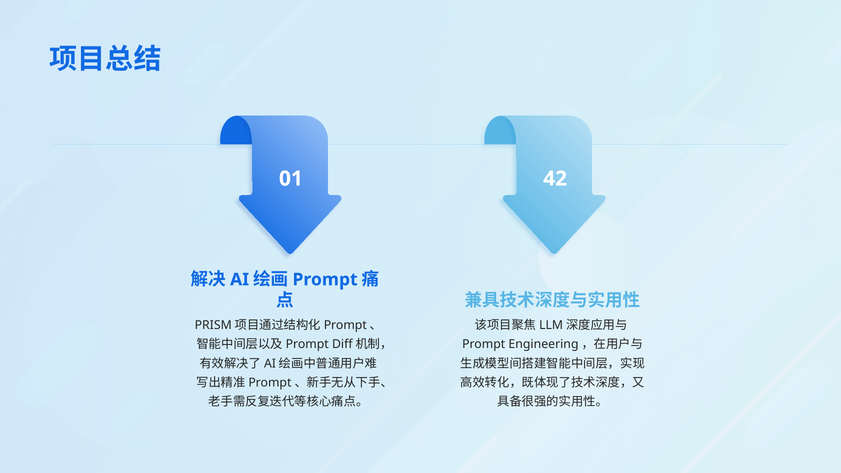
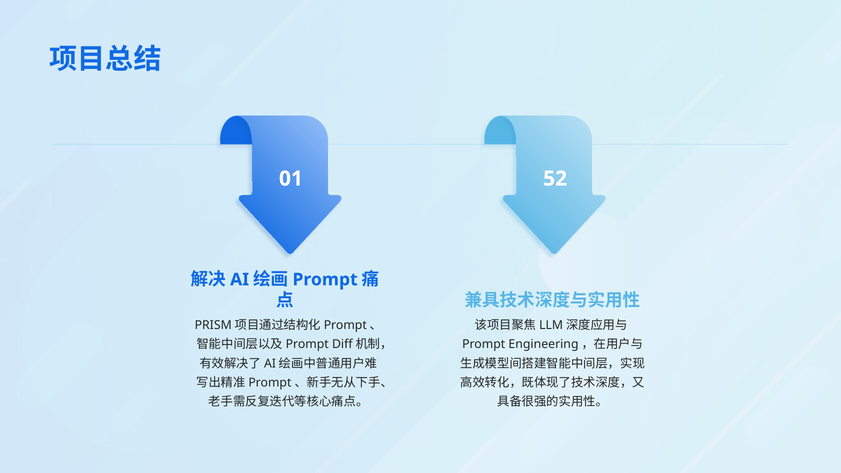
42: 42 -> 52
